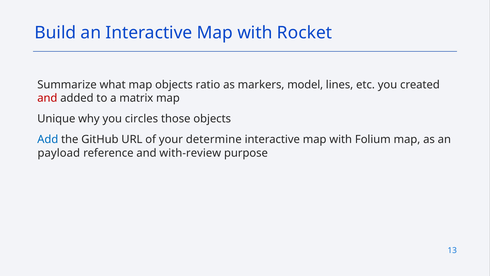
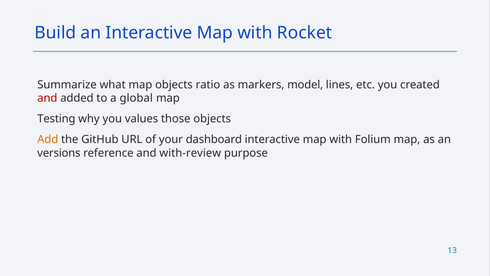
matrix: matrix -> global
Unique: Unique -> Testing
circles: circles -> values
Add colour: blue -> orange
determine: determine -> dashboard
payload: payload -> versions
